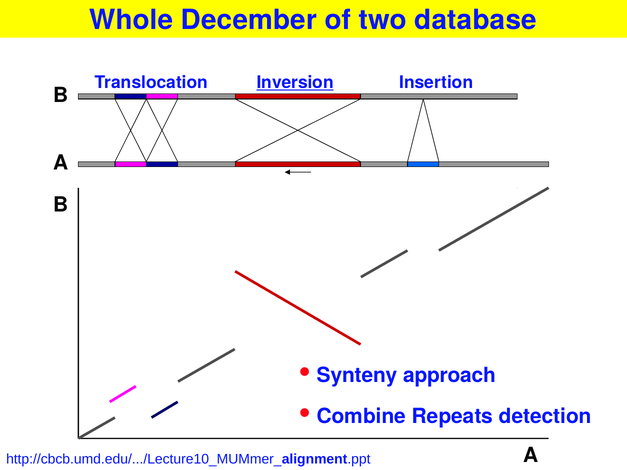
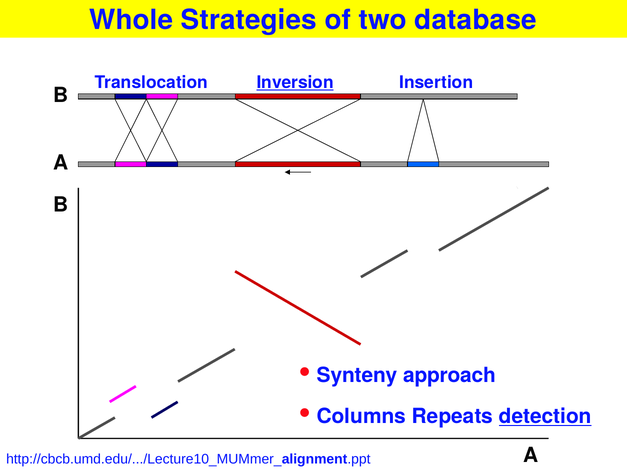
December: December -> Strategies
Combine: Combine -> Columns
detection underline: none -> present
